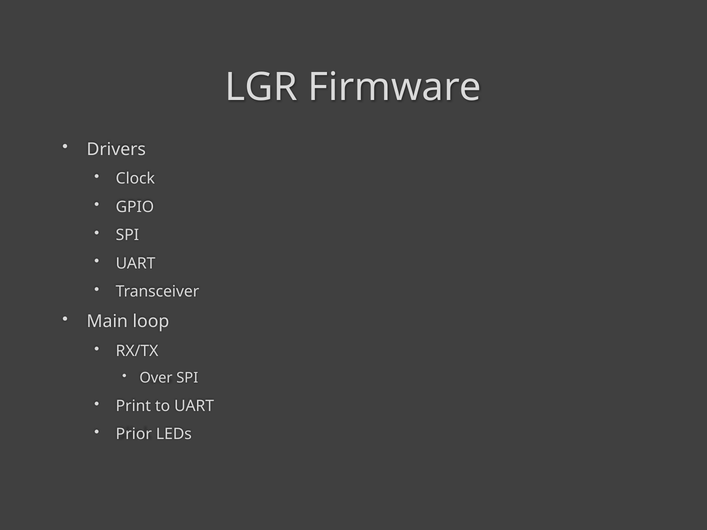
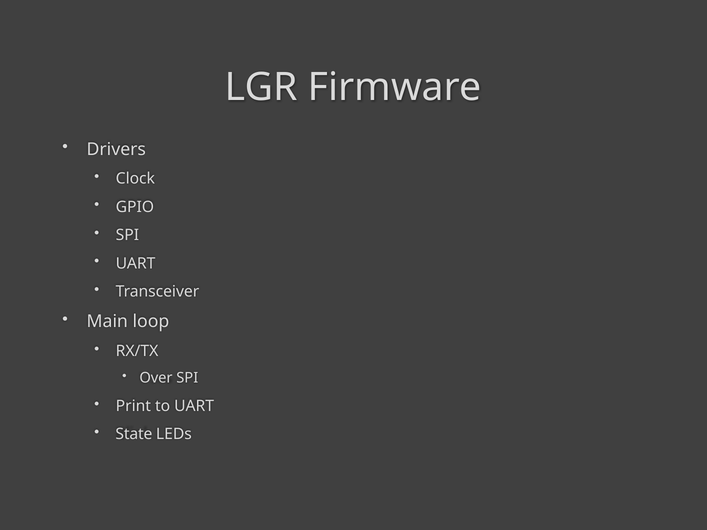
Prior: Prior -> State
